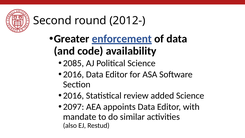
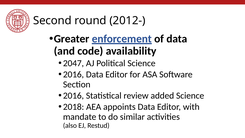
2085: 2085 -> 2047
2097: 2097 -> 2018
